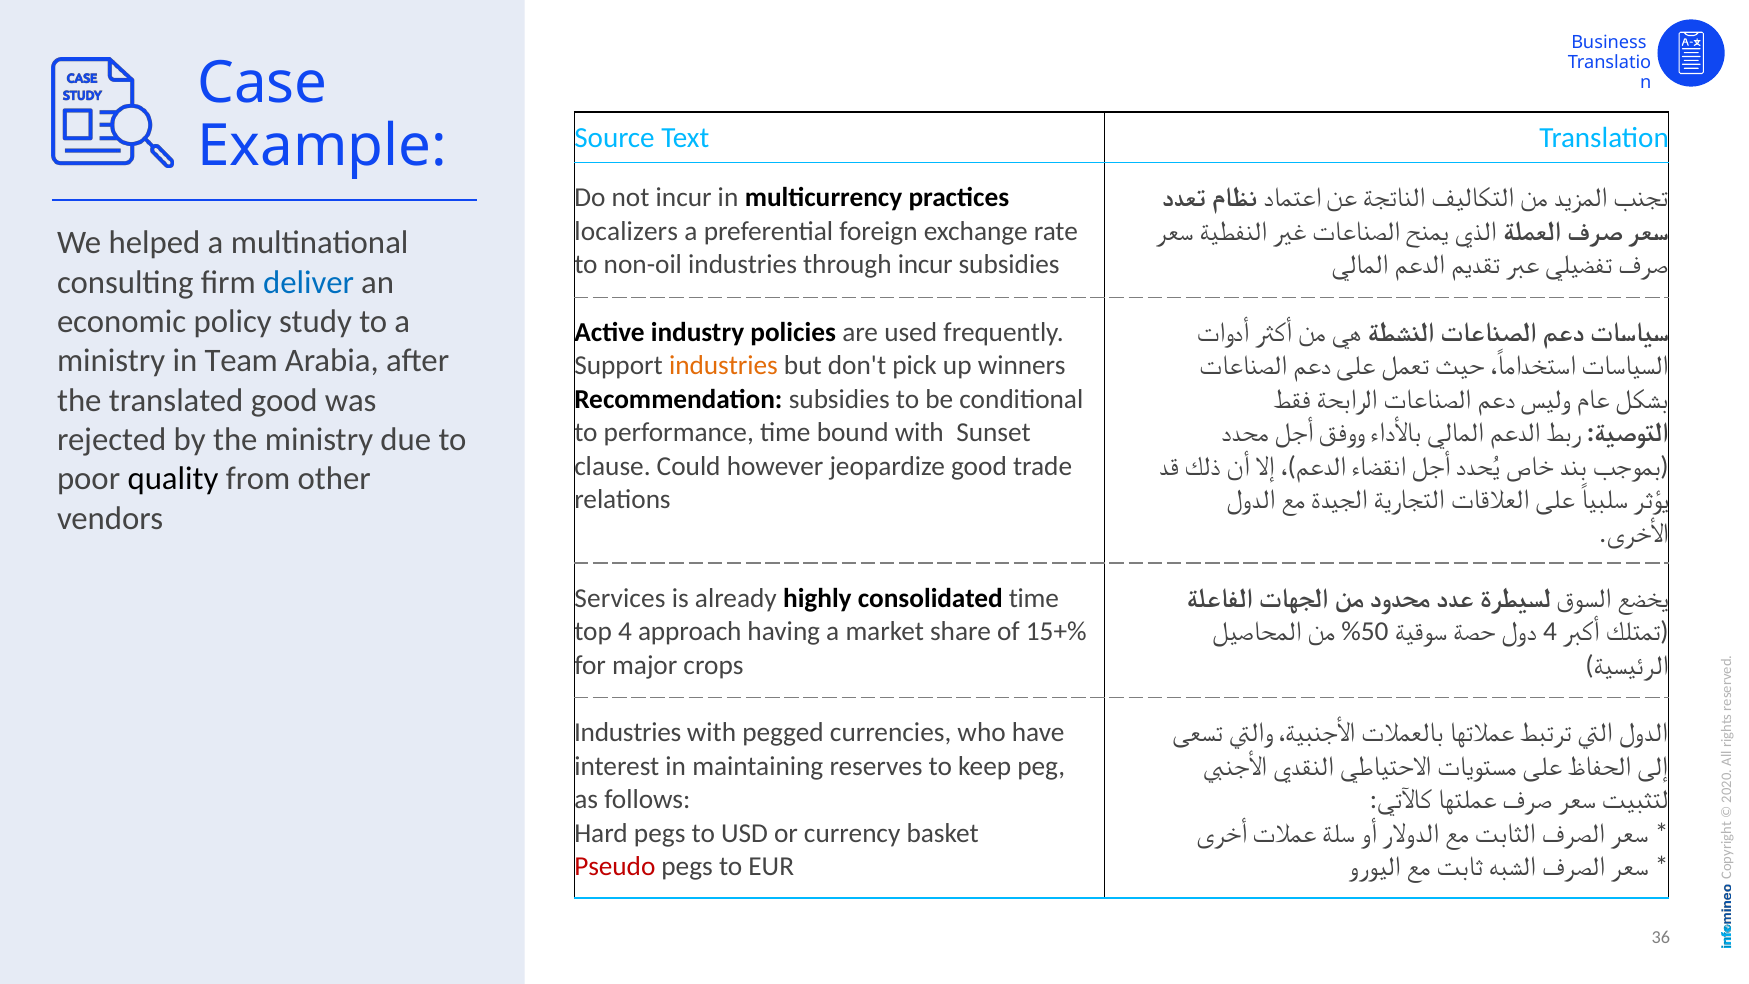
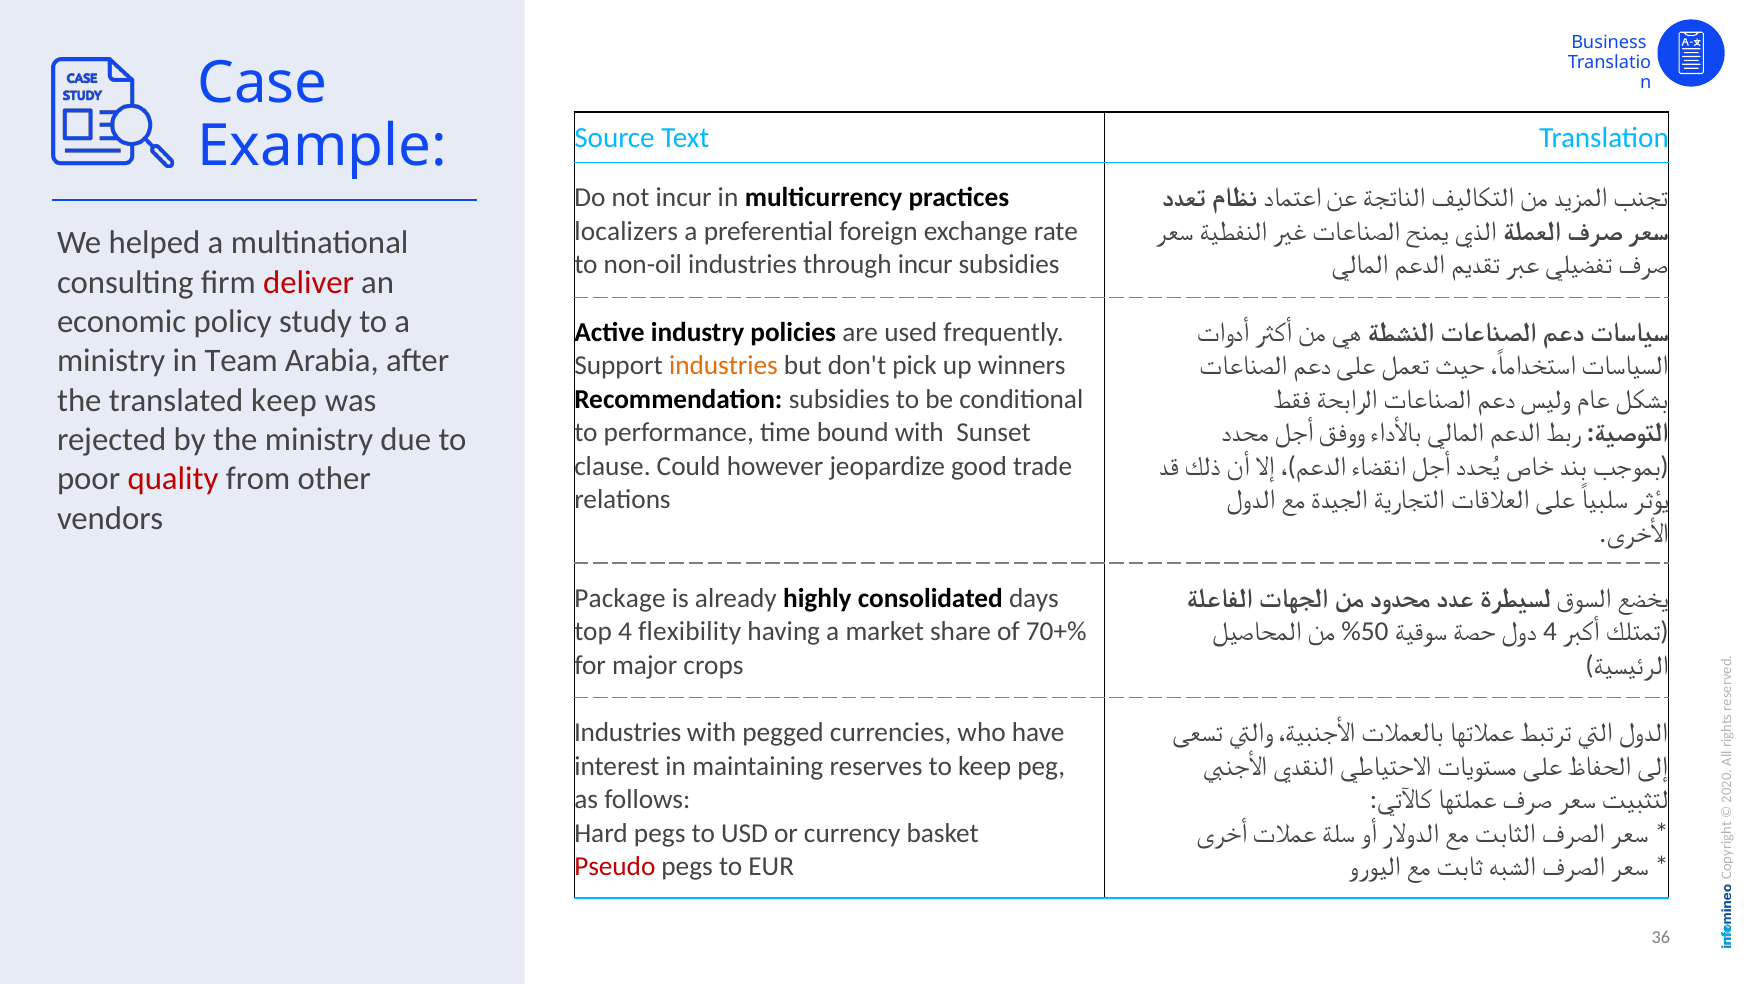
deliver colour: blue -> red
translated good: good -> keep
quality colour: black -> red
Services: Services -> Package
consolidated time: time -> days
approach: approach -> flexibility
15+%: 15+% -> 70+%
